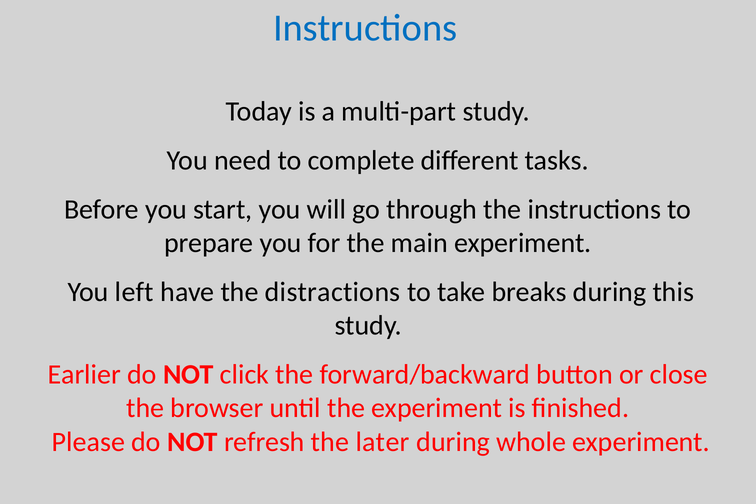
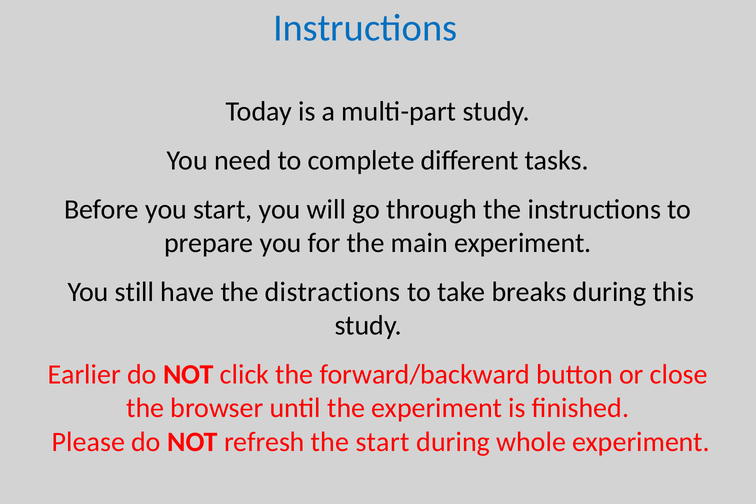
left: left -> still
the later: later -> start
